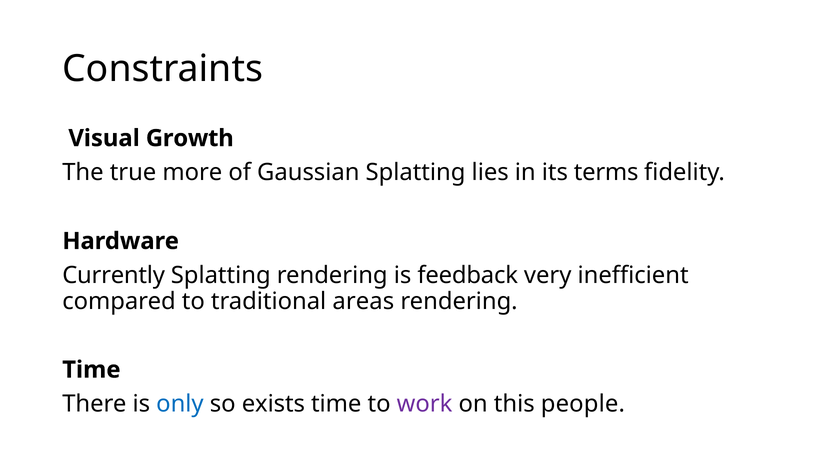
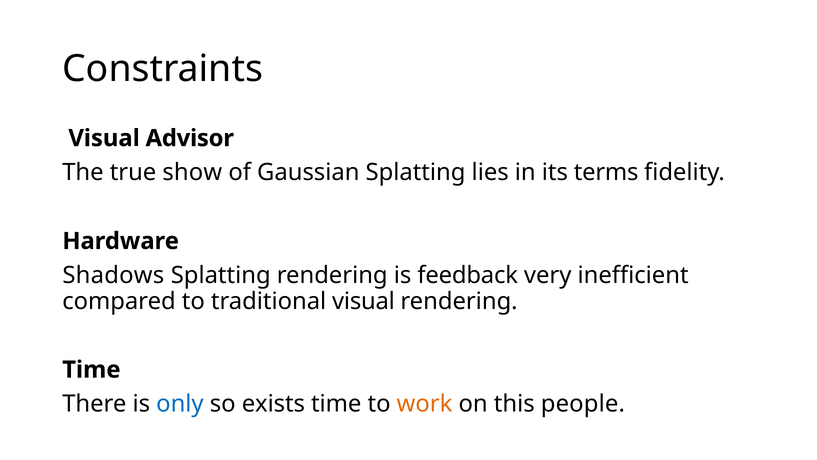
Growth: Growth -> Advisor
more: more -> show
Currently: Currently -> Shadows
traditional areas: areas -> visual
work colour: purple -> orange
